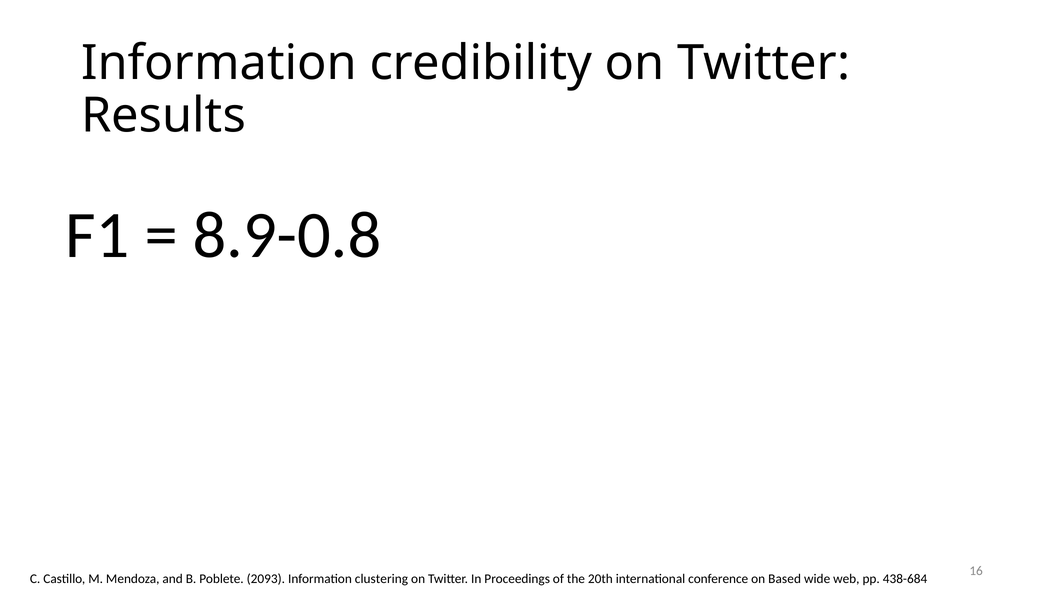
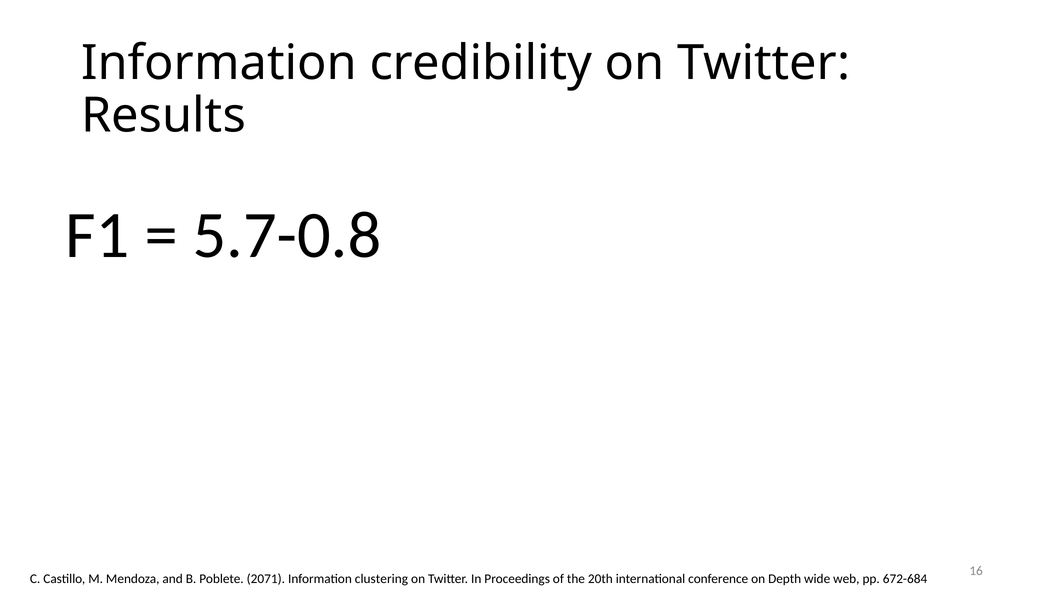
8.9-0.8: 8.9-0.8 -> 5.7-0.8
2093: 2093 -> 2071
Based: Based -> Depth
438-684: 438-684 -> 672-684
